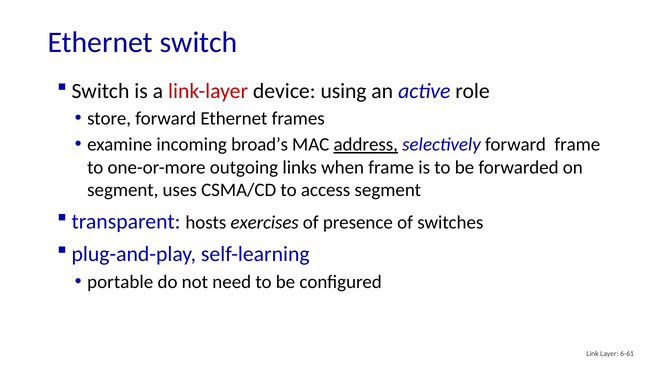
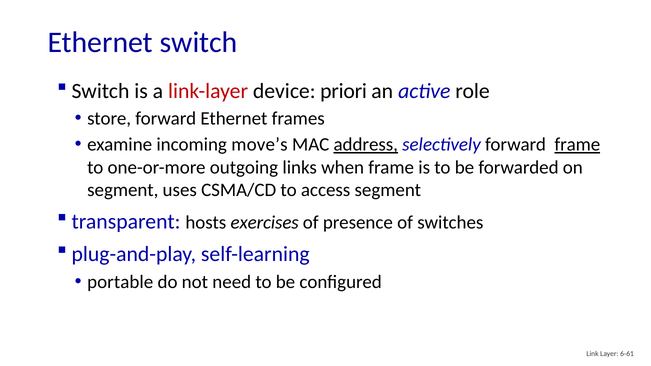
using: using -> priori
broad’s: broad’s -> move’s
frame at (577, 145) underline: none -> present
